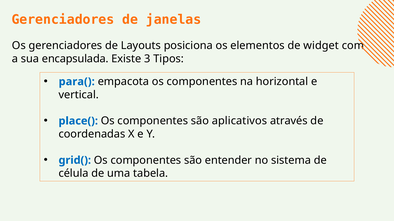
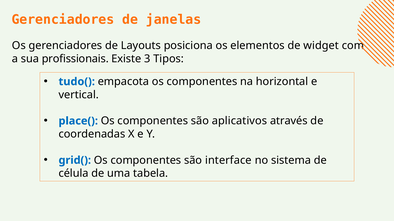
encapsulada: encapsulada -> profissionais
para(: para( -> tudo(
entender: entender -> interface
